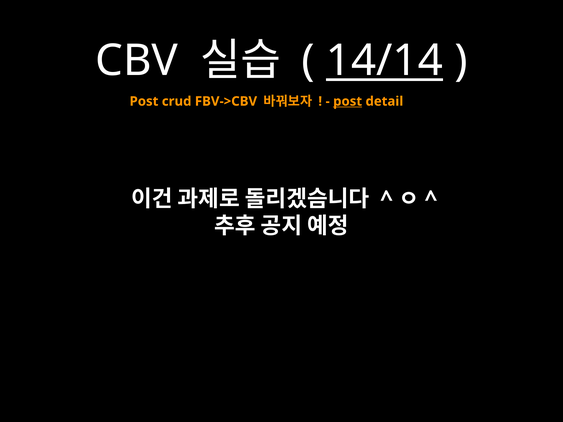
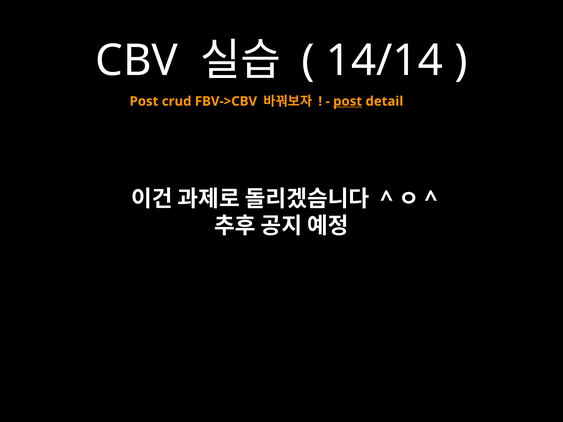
14/14 underline: present -> none
